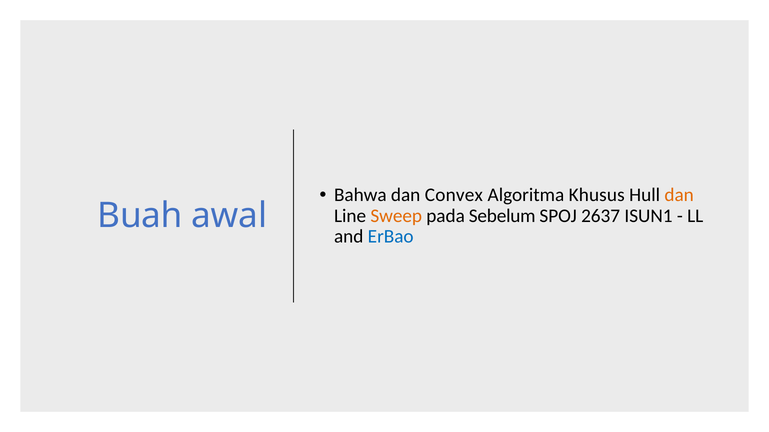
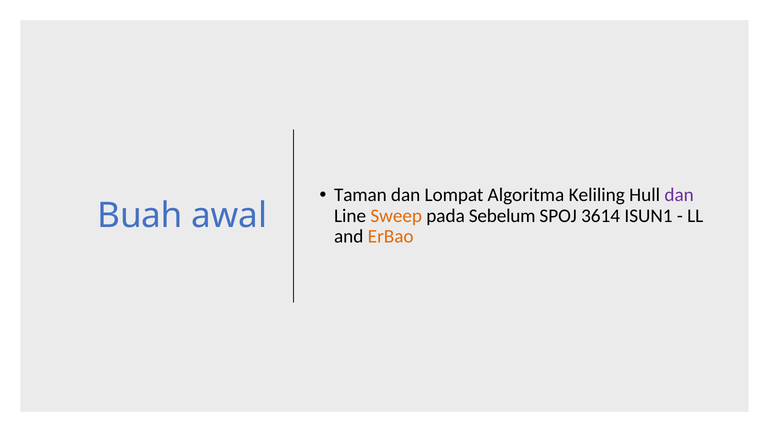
Bahwa: Bahwa -> Taman
Convex: Convex -> Lompat
Khusus: Khusus -> Keliling
dan at (679, 195) colour: orange -> purple
2637: 2637 -> 3614
ErBao colour: blue -> orange
